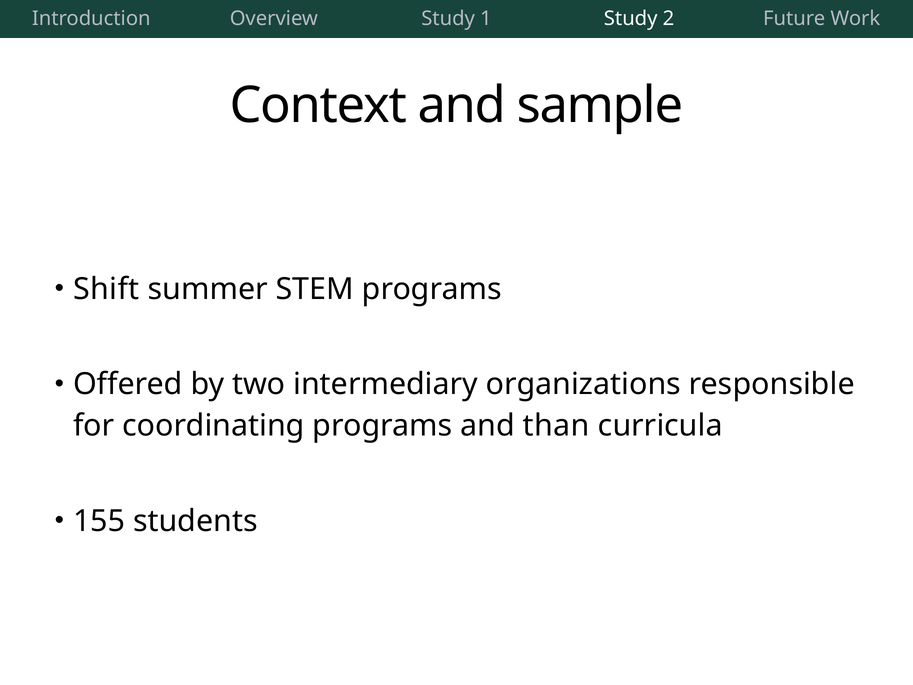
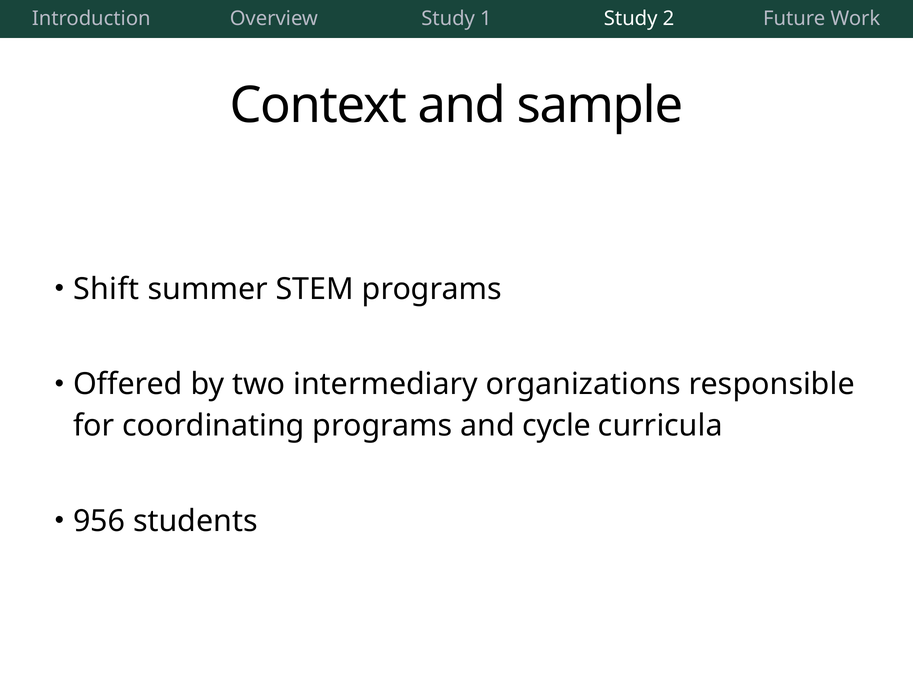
than: than -> cycle
155: 155 -> 956
